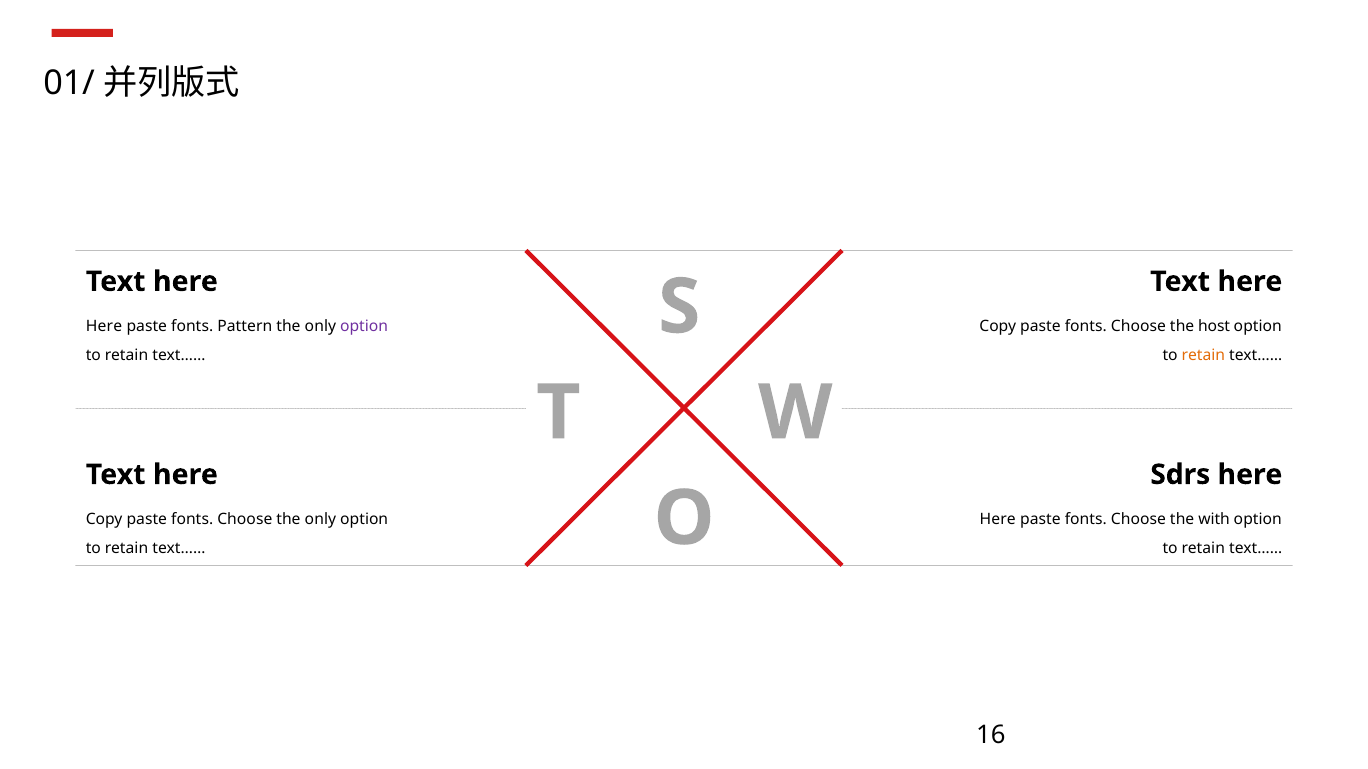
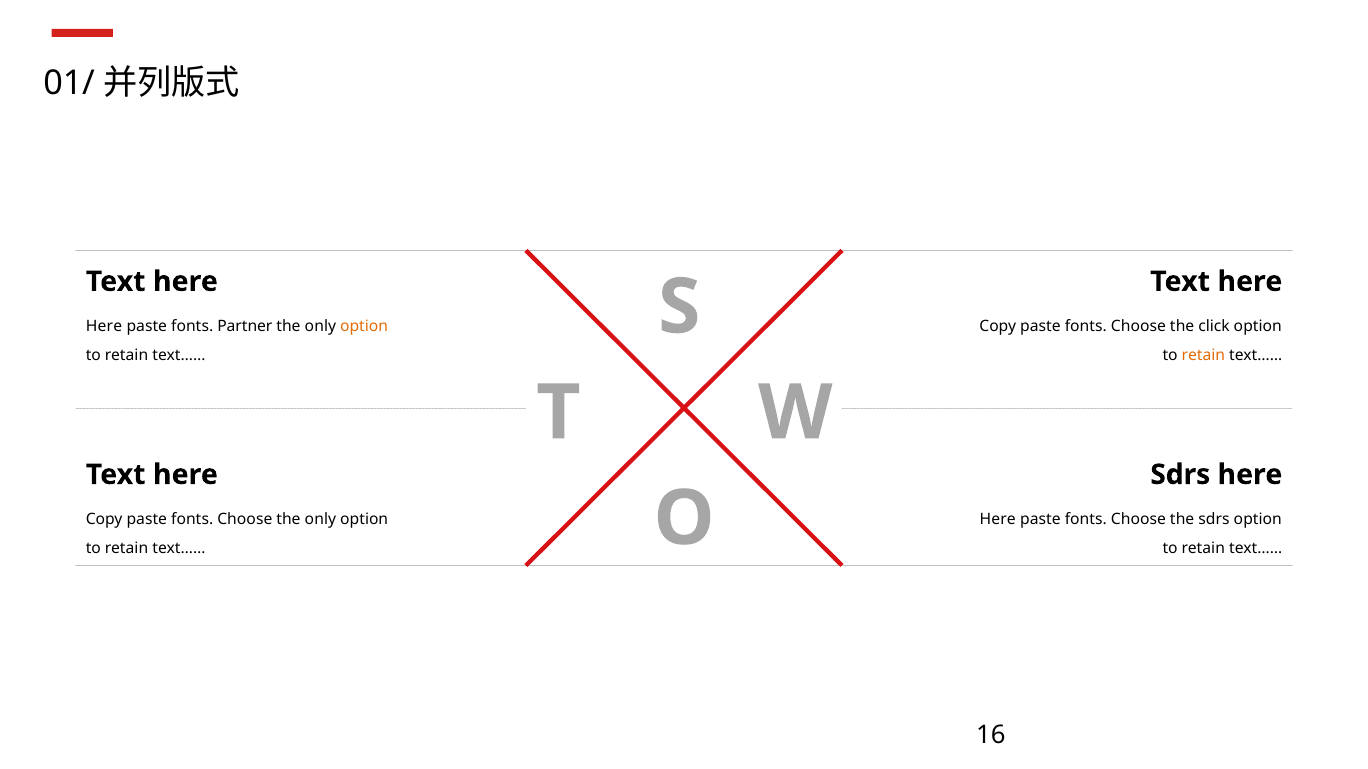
Pattern: Pattern -> Partner
option at (364, 327) colour: purple -> orange
host: host -> click
the with: with -> sdrs
